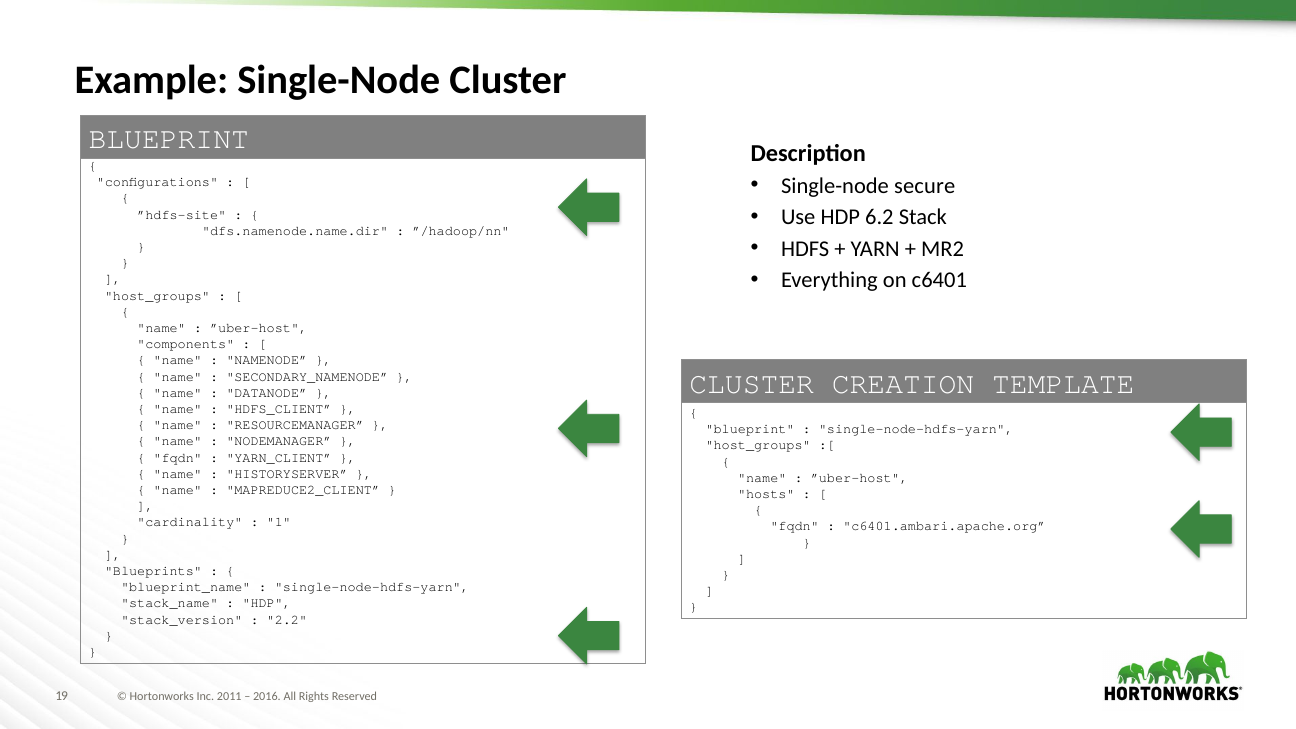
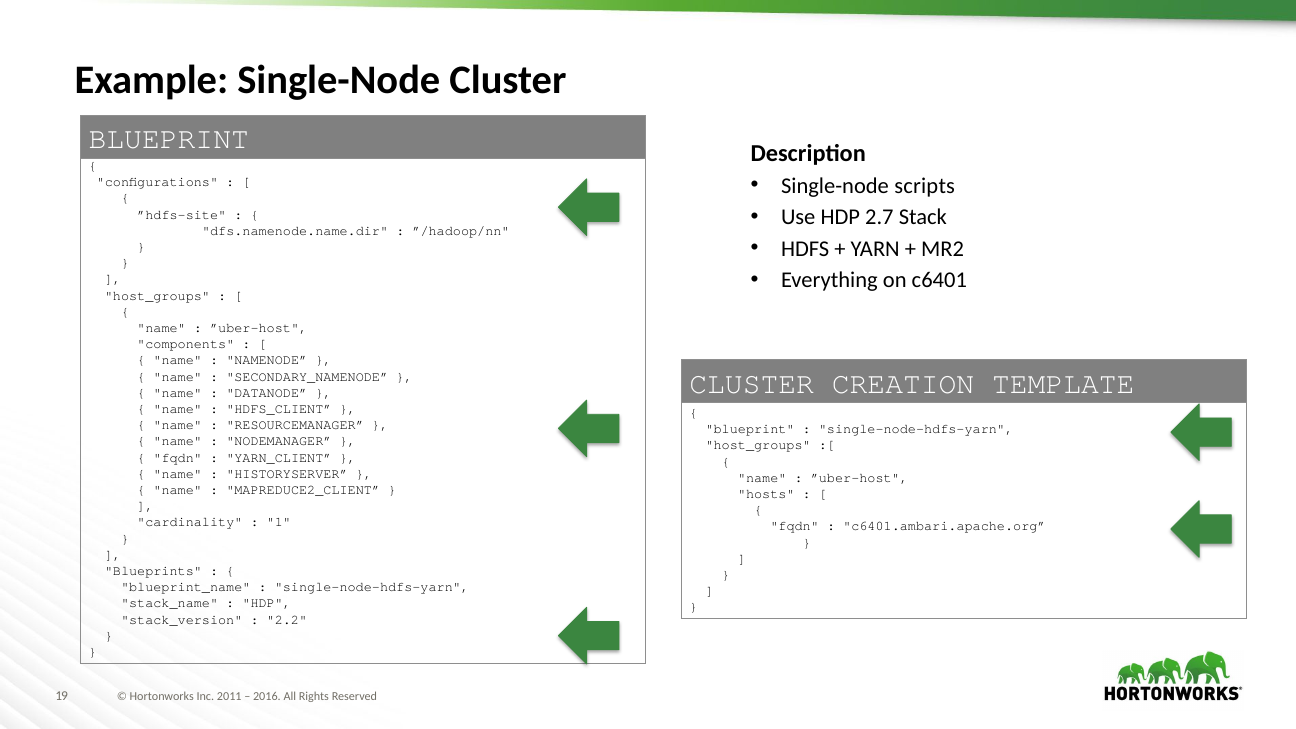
secure: secure -> scripts
6.2: 6.2 -> 2.7
